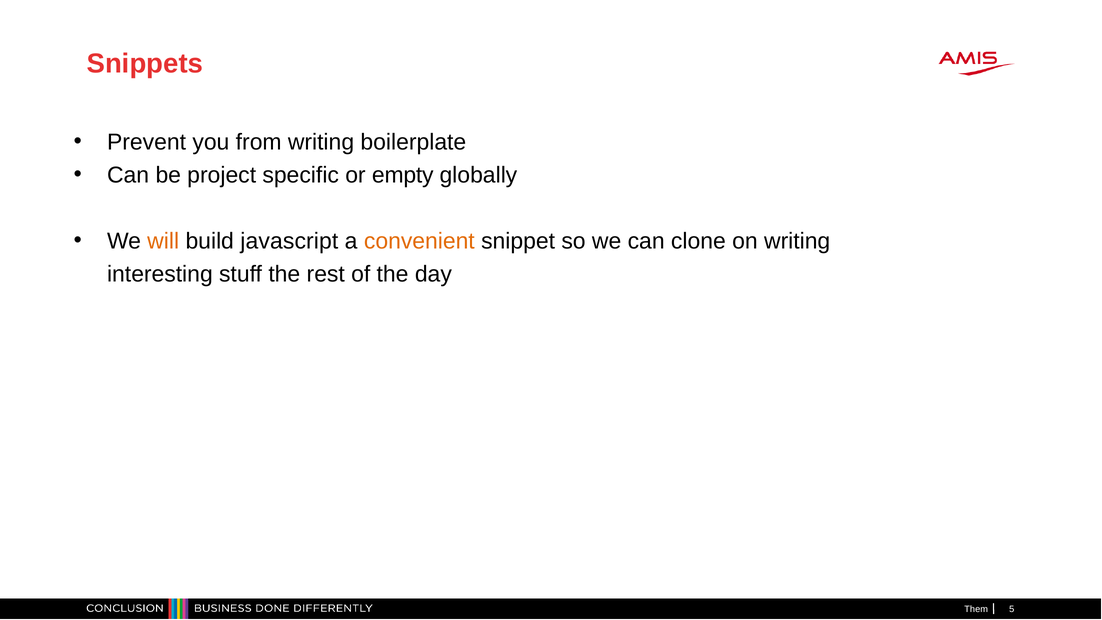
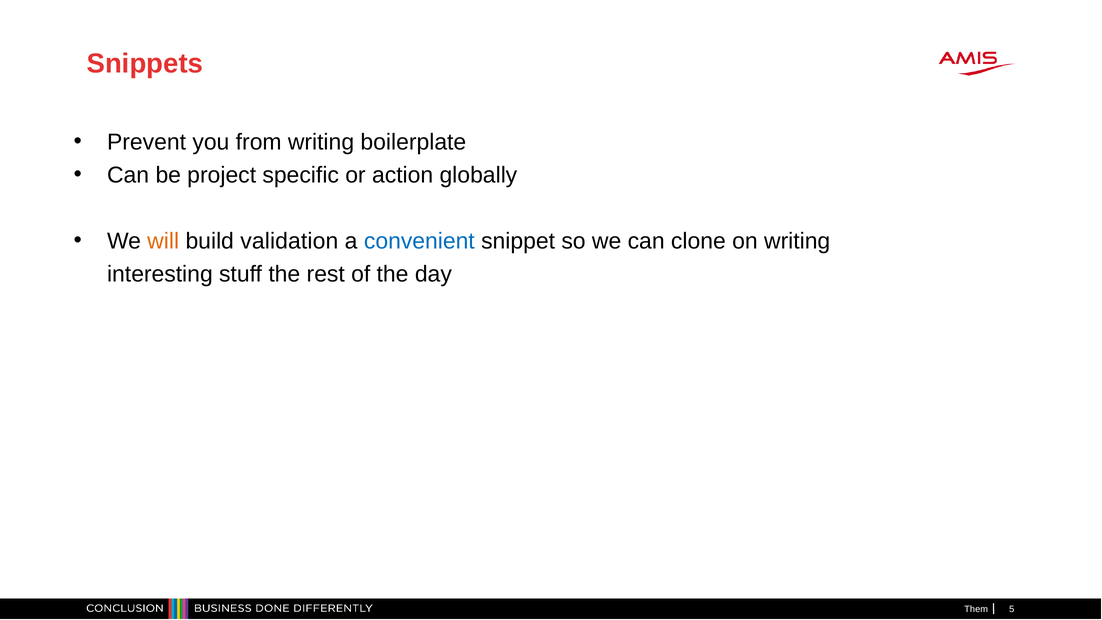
empty: empty -> action
javascript: javascript -> validation
convenient colour: orange -> blue
